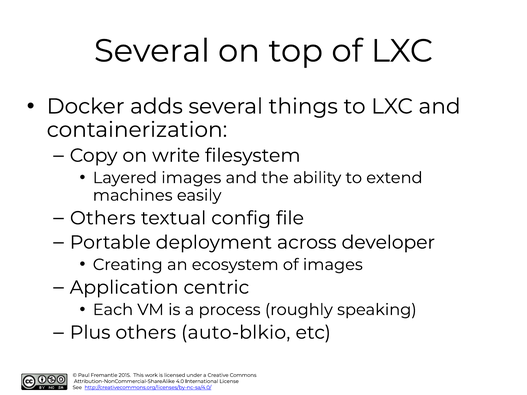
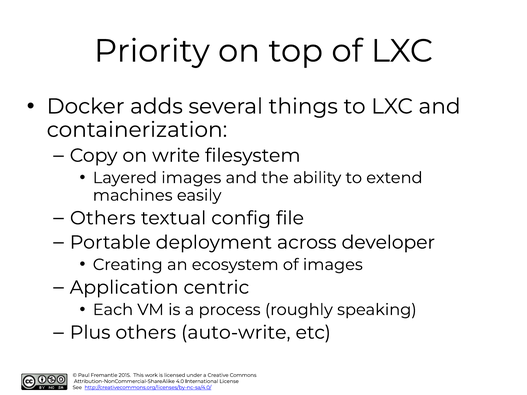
Several at (152, 51): Several -> Priority
auto-blkio: auto-blkio -> auto-write
